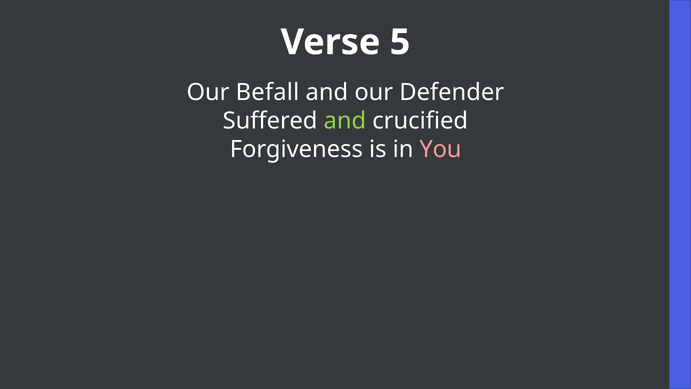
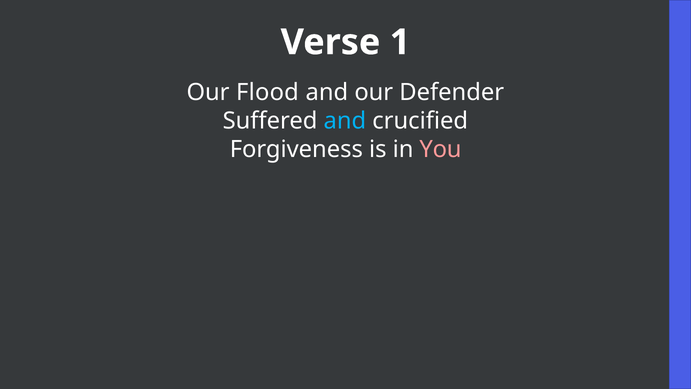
5: 5 -> 1
Befall: Befall -> Flood
and at (345, 121) colour: light green -> light blue
